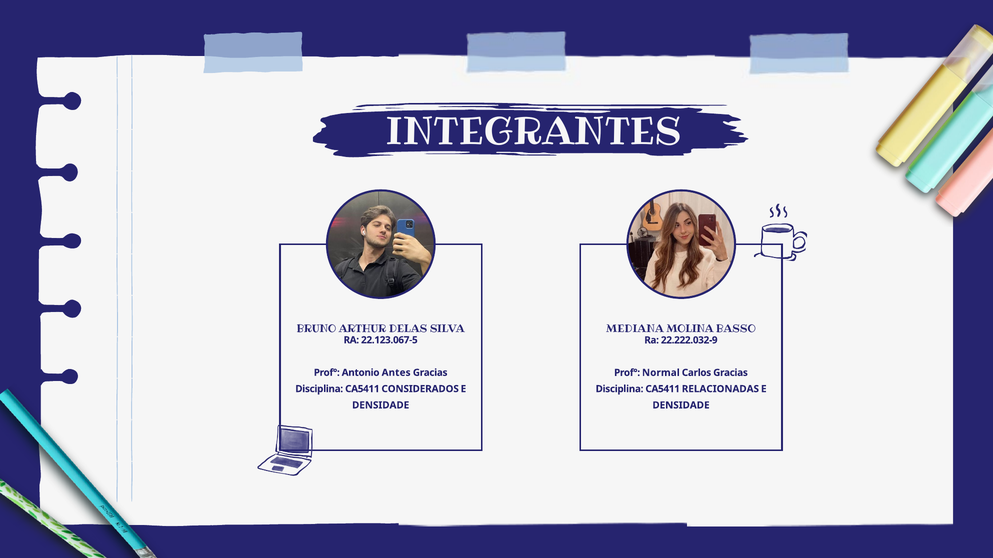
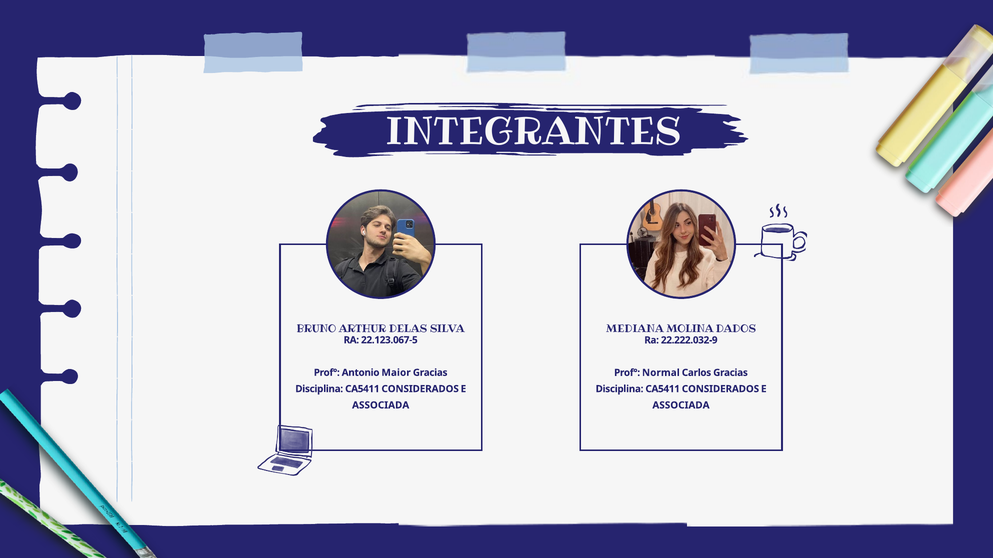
BASSO: BASSO -> DADOS
Antes: Antes -> Maior
RELACIONADAS at (720, 389): RELACIONADAS -> CONSIDERADOS
DENSIDADE at (381, 406): DENSIDADE -> ASSOCIADA
DENSIDADE at (681, 406): DENSIDADE -> ASSOCIADA
